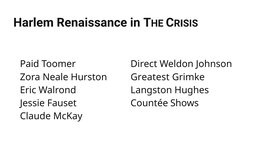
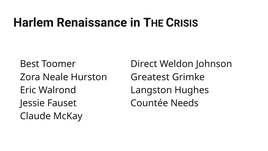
Paid: Paid -> Best
Shows: Shows -> Needs
